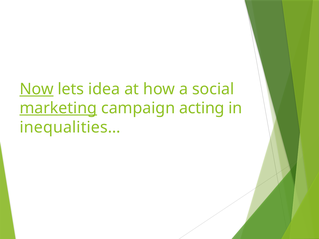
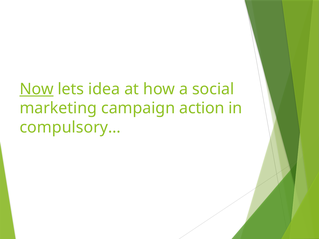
marketing underline: present -> none
acting: acting -> action
inequalities…: inequalities… -> compulsory…
